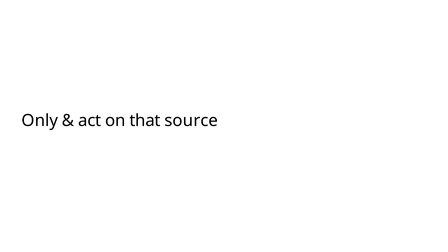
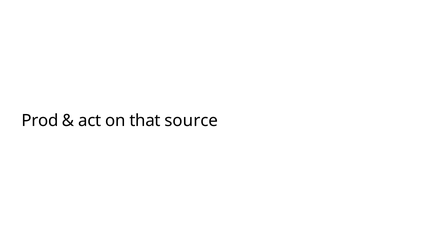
Only: Only -> Prod
